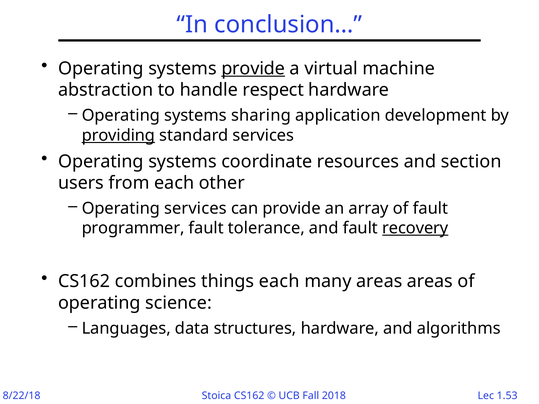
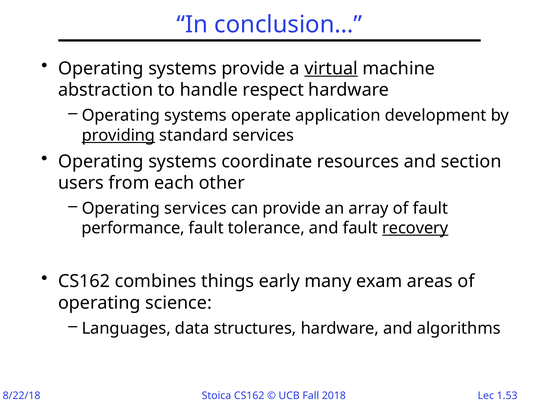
provide at (253, 69) underline: present -> none
virtual underline: none -> present
sharing: sharing -> operate
programmer: programmer -> performance
things each: each -> early
many areas: areas -> exam
